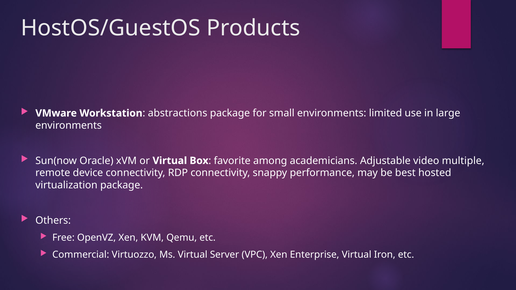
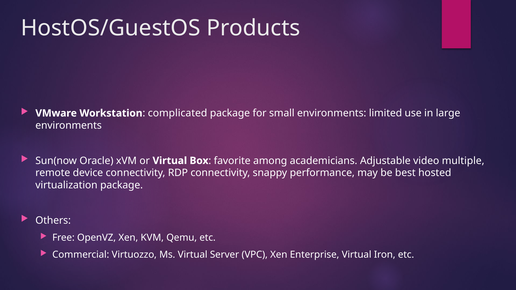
abstractions: abstractions -> complicated
